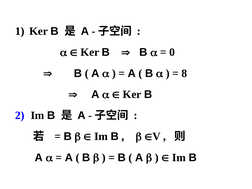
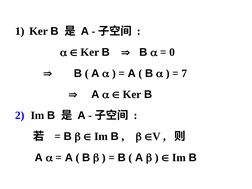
8: 8 -> 7
